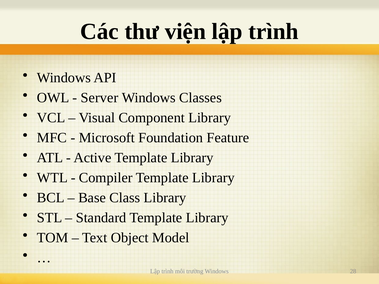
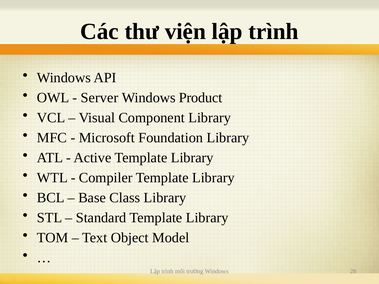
Classes: Classes -> Product
Foundation Feature: Feature -> Library
